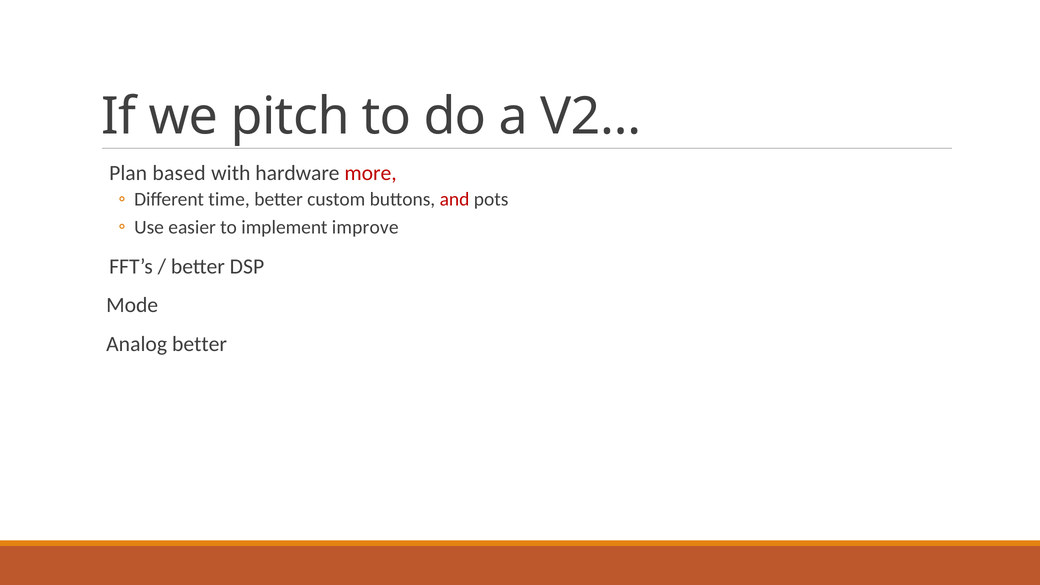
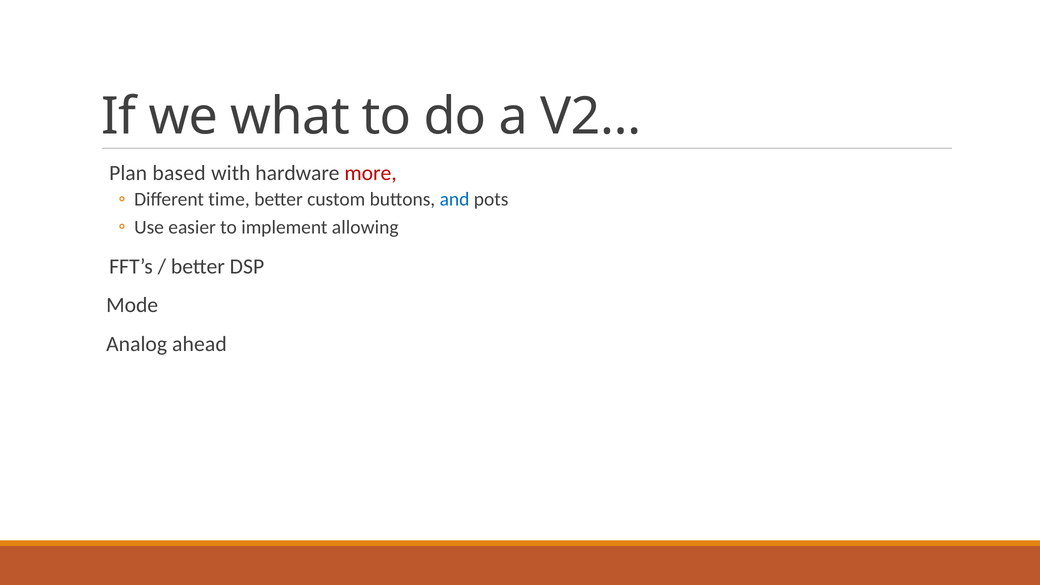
pitch: pitch -> what
and colour: red -> blue
improve: improve -> allowing
Analog better: better -> ahead
